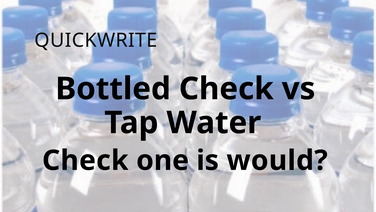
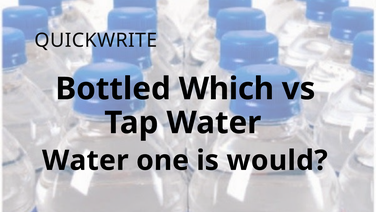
Bottled Check: Check -> Which
Check at (85, 160): Check -> Water
